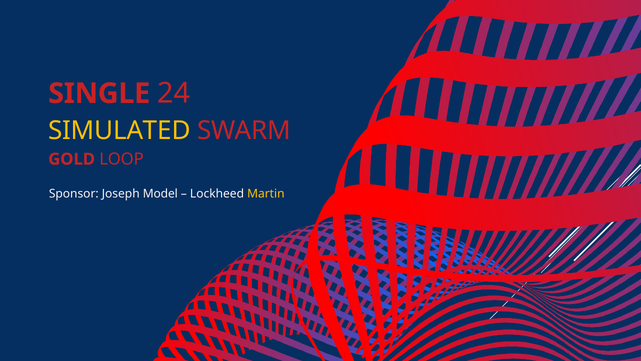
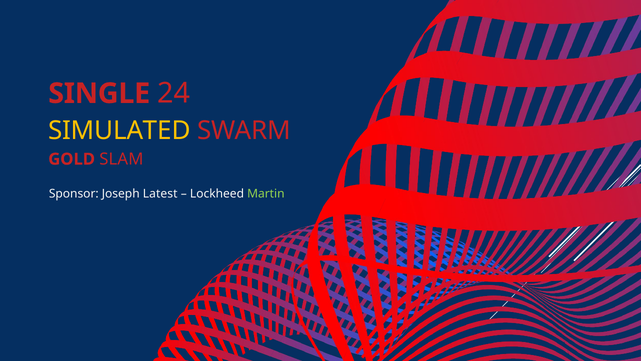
LOOP: LOOP -> SLAM
Model: Model -> Latest
Martin colour: yellow -> light green
